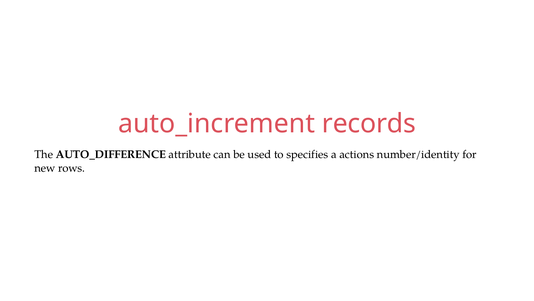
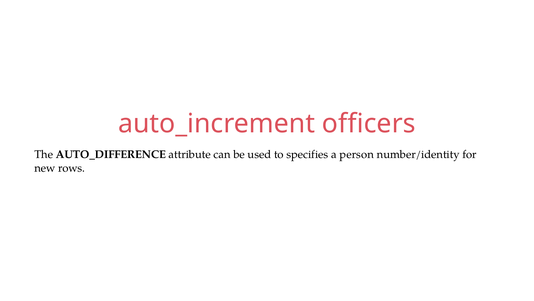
records: records -> officers
actions: actions -> person
